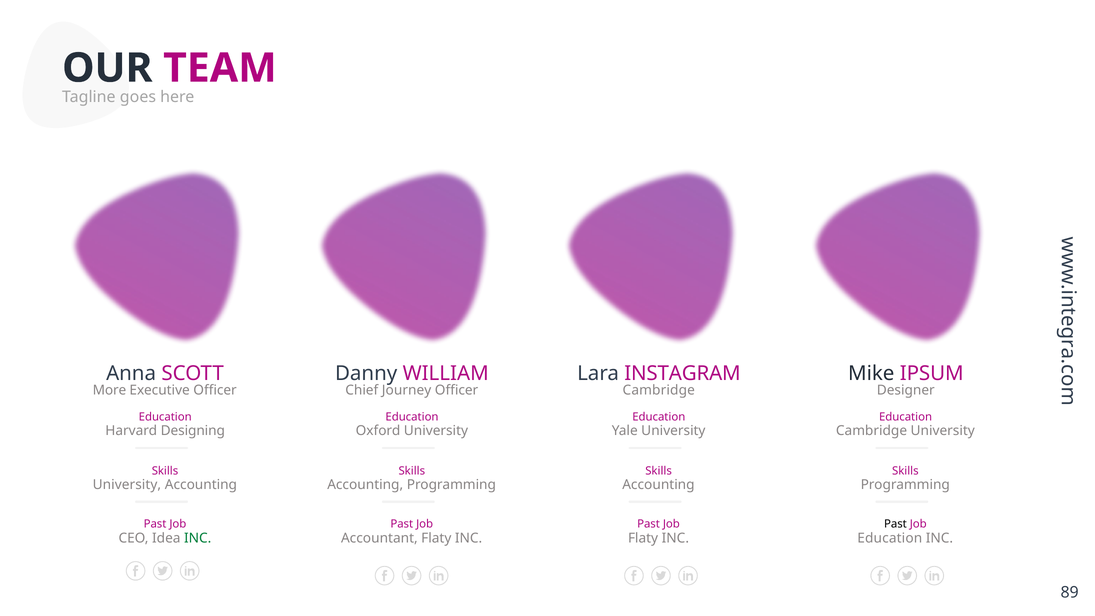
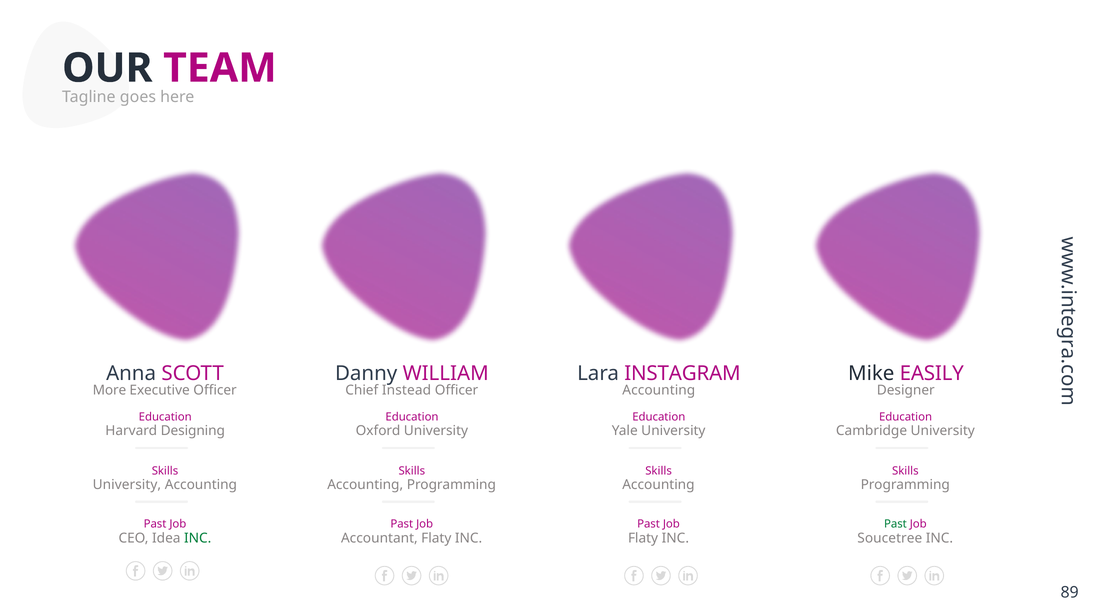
IPSUM: IPSUM -> EASILY
Journey: Journey -> Instead
Cambridge at (659, 390): Cambridge -> Accounting
Past at (895, 524) colour: black -> green
Education at (890, 538): Education -> Soucetree
